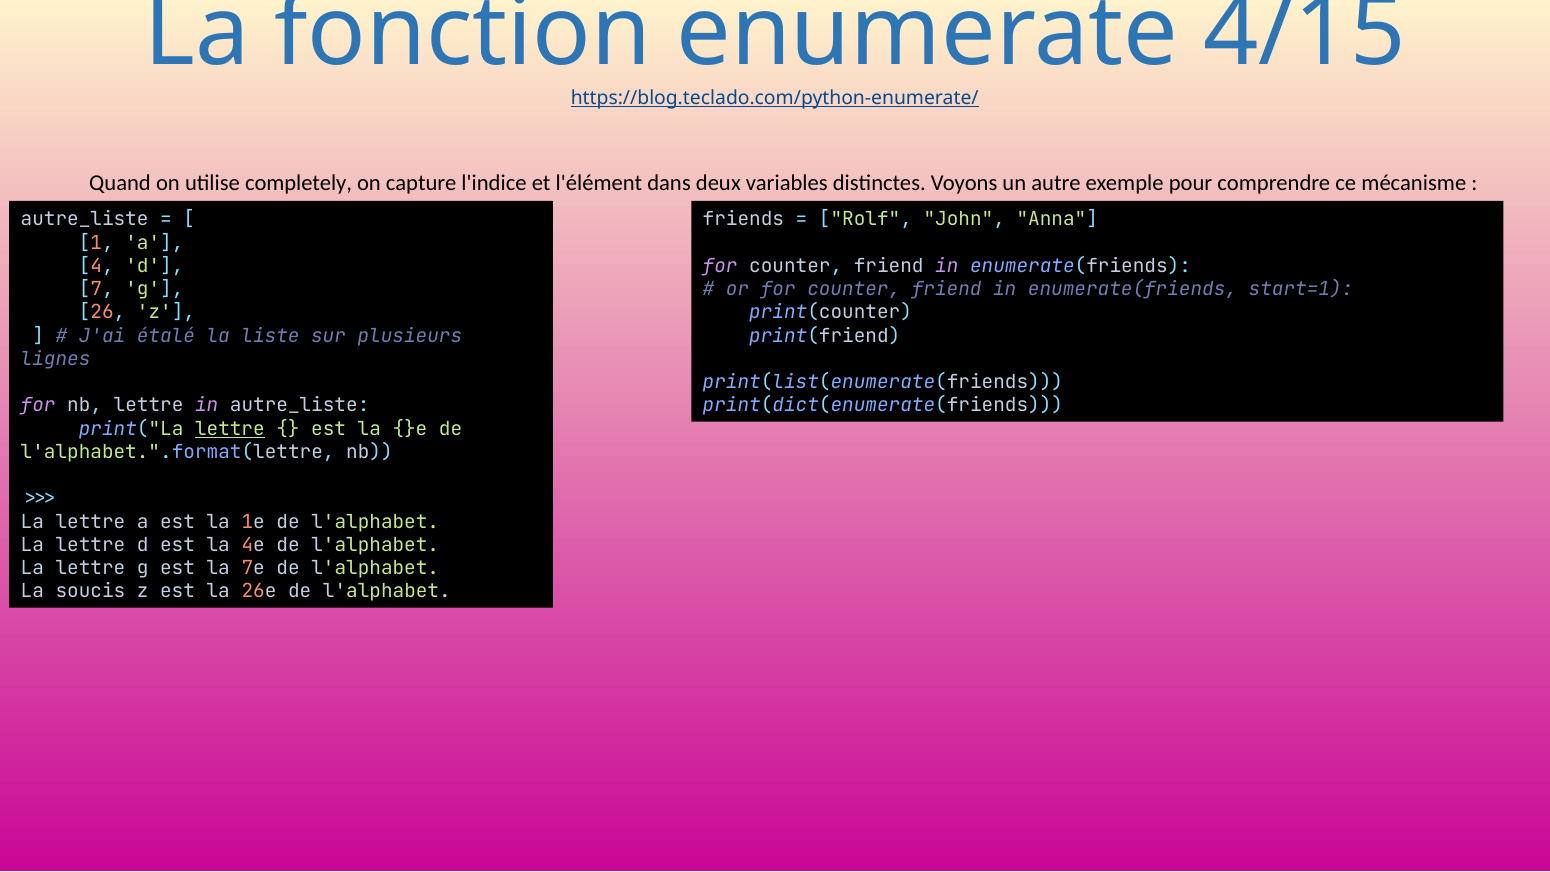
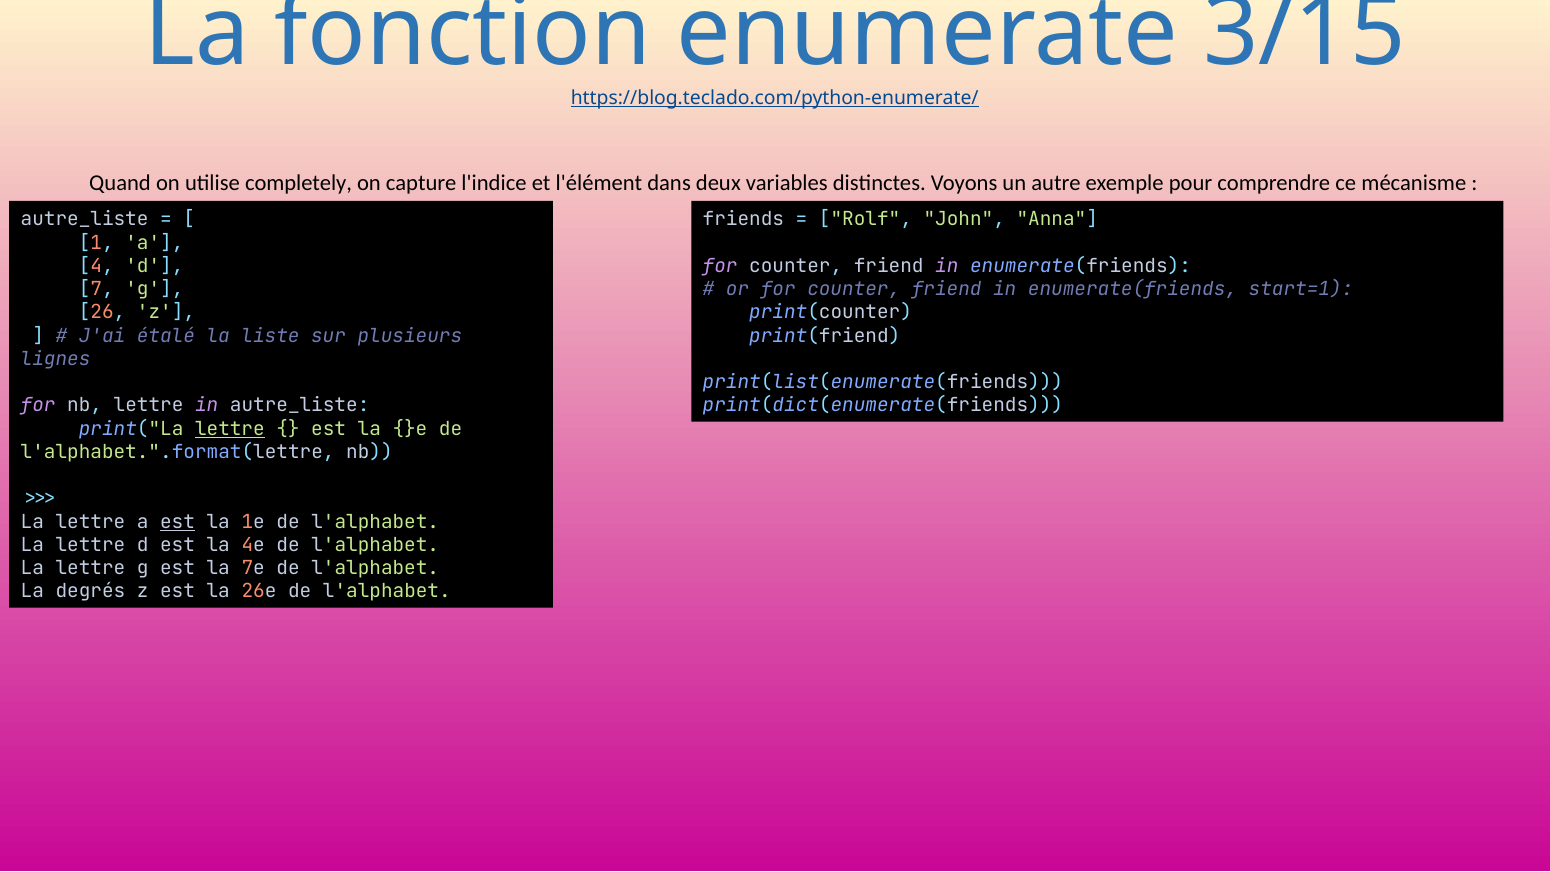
4/15: 4/15 -> 3/15
est at (178, 522) underline: none -> present
soucis: soucis -> degrés
